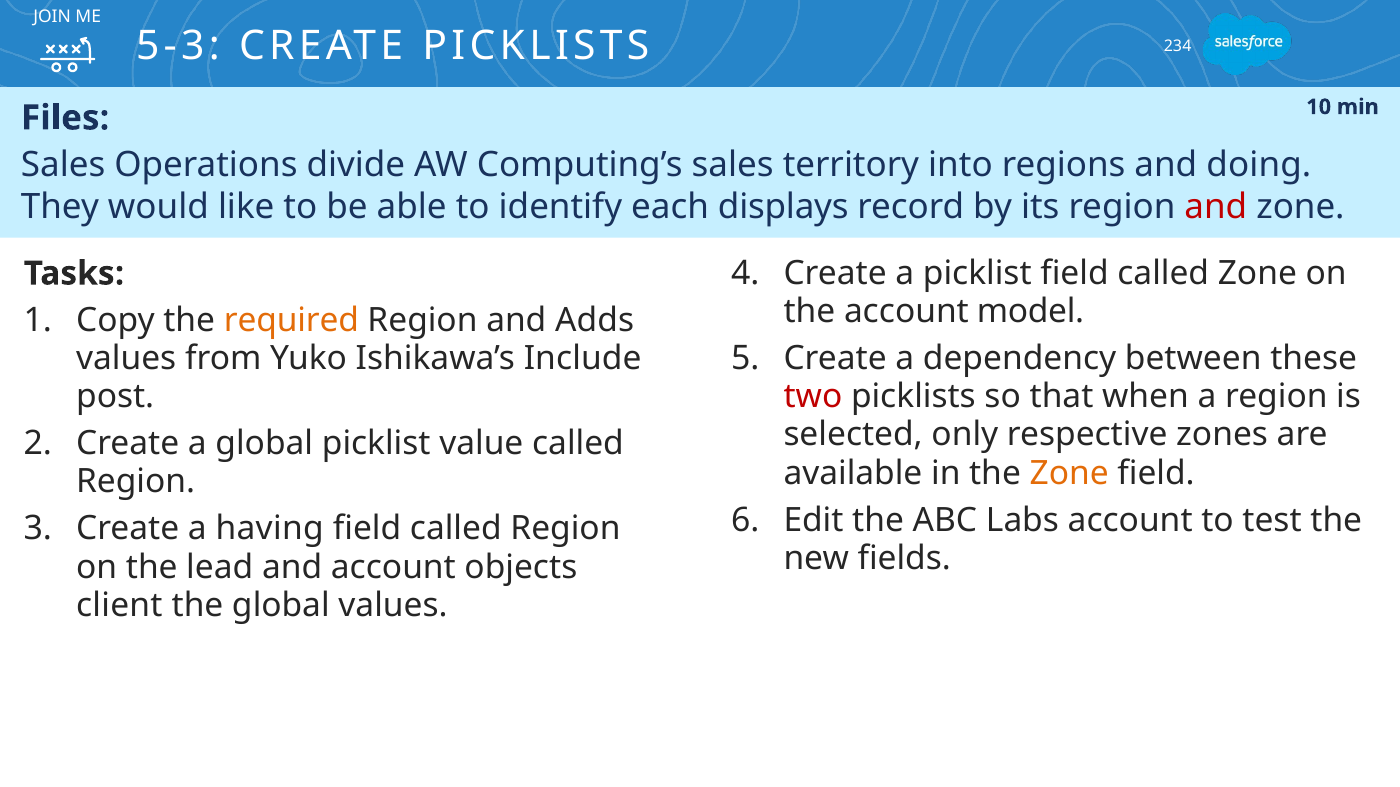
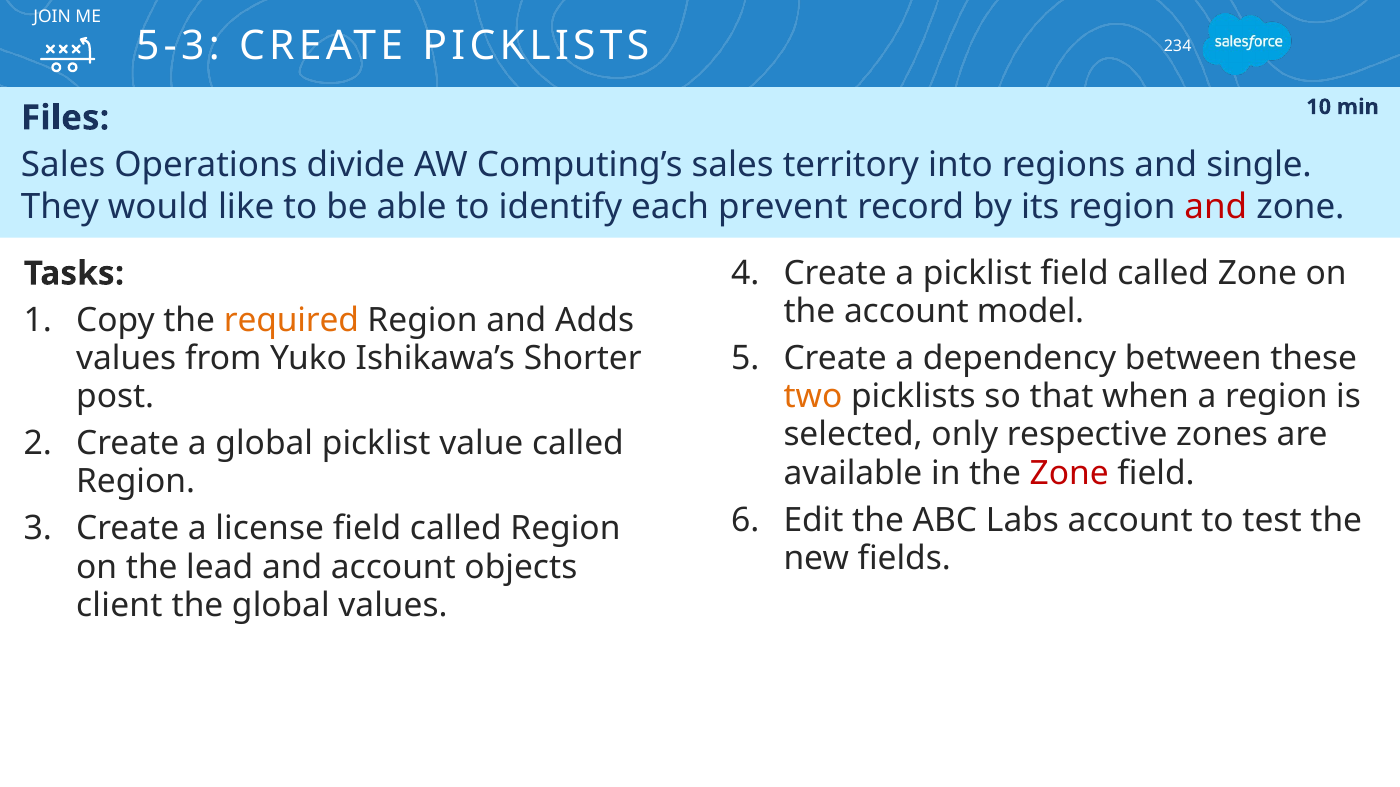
doing: doing -> single
displays: displays -> prevent
Include: Include -> Shorter
two colour: red -> orange
Zone at (1069, 473) colour: orange -> red
having: having -> license
